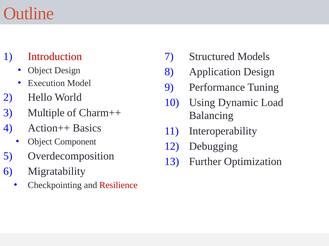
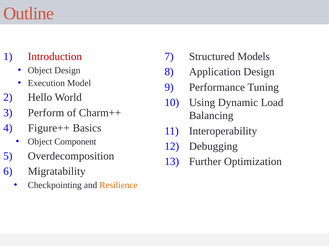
Multiple: Multiple -> Perform
Action++: Action++ -> Figure++
Resilience colour: red -> orange
